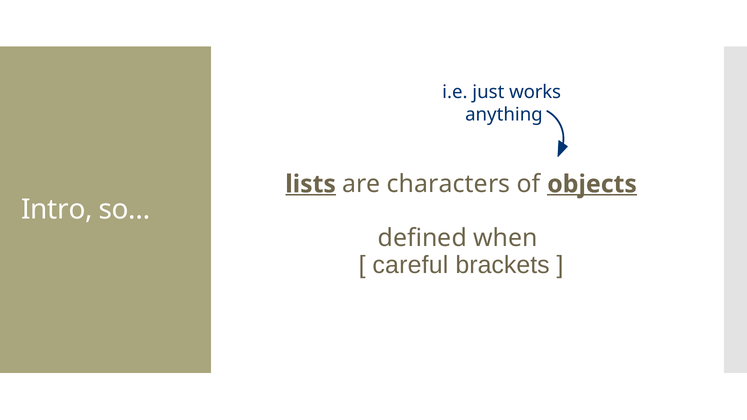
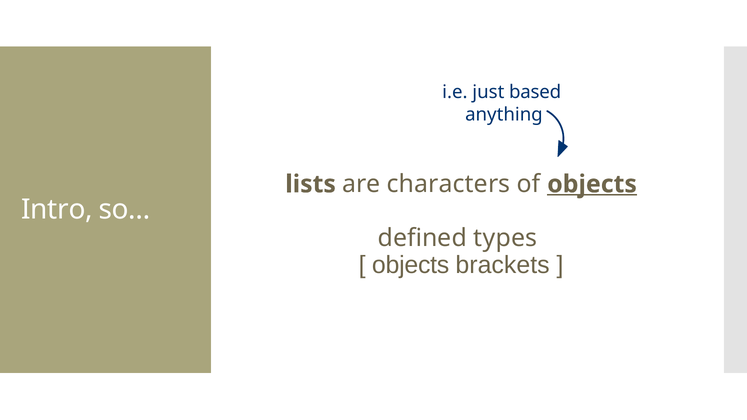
works: works -> based
lists underline: present -> none
when: when -> types
careful at (410, 265): careful -> objects
